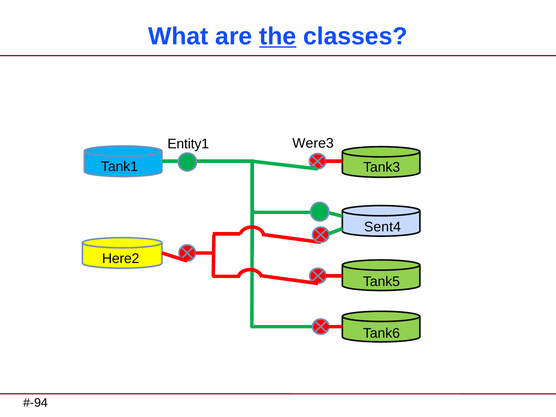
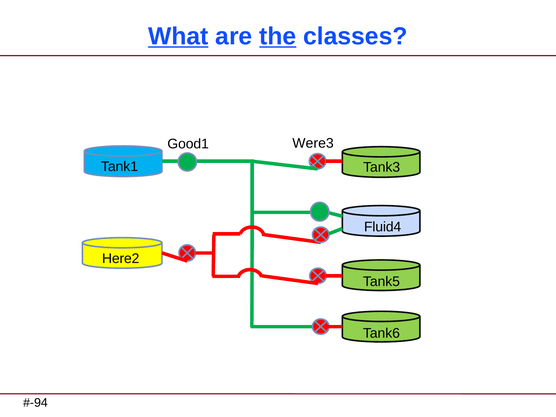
What underline: none -> present
Entity1: Entity1 -> Good1
Sent4: Sent4 -> Fluid4
